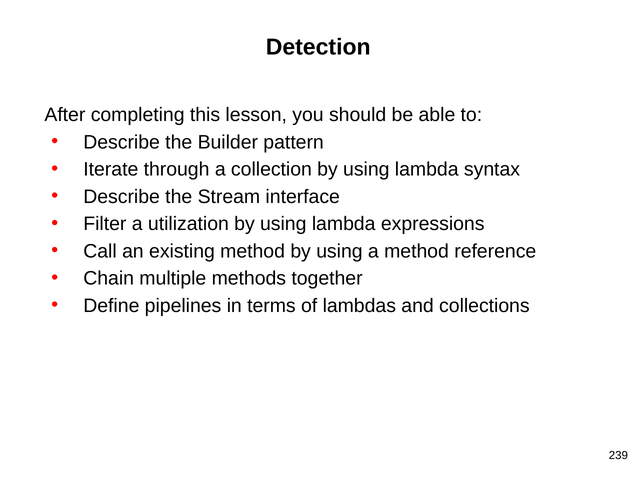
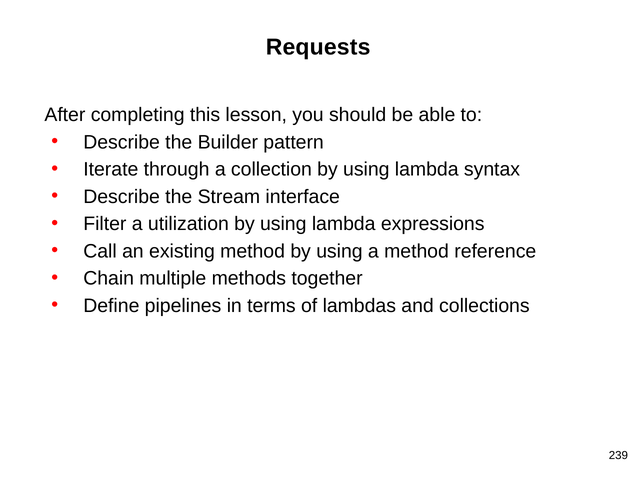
Detection: Detection -> Requests
